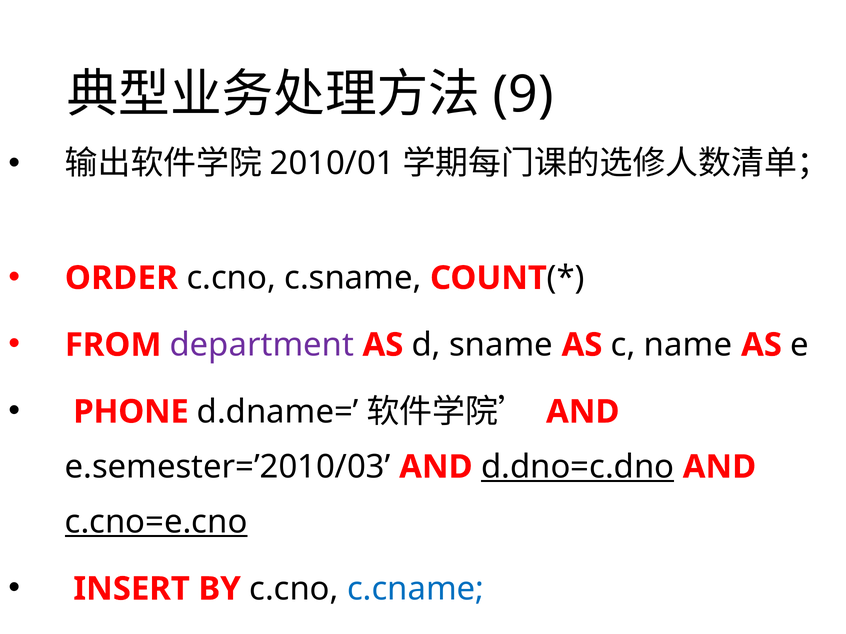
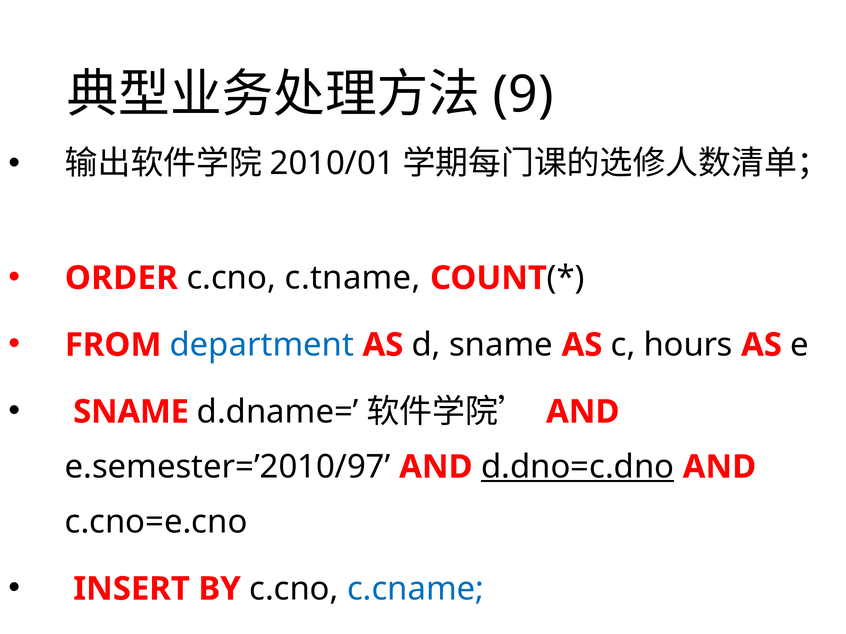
c.sname: c.sname -> c.tname
department colour: purple -> blue
name: name -> hours
PHONE at (131, 412): PHONE -> SNAME
e.semester=’2010/03: e.semester=’2010/03 -> e.semester=’2010/97
c.cno=e.cno underline: present -> none
